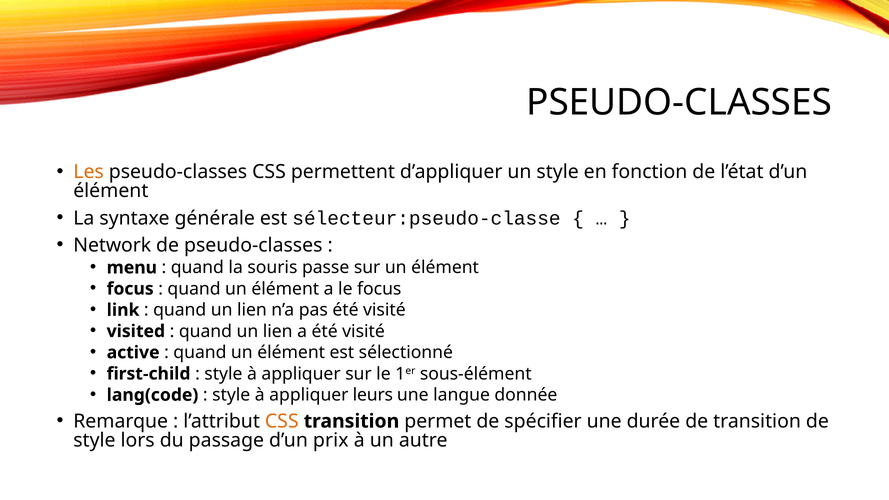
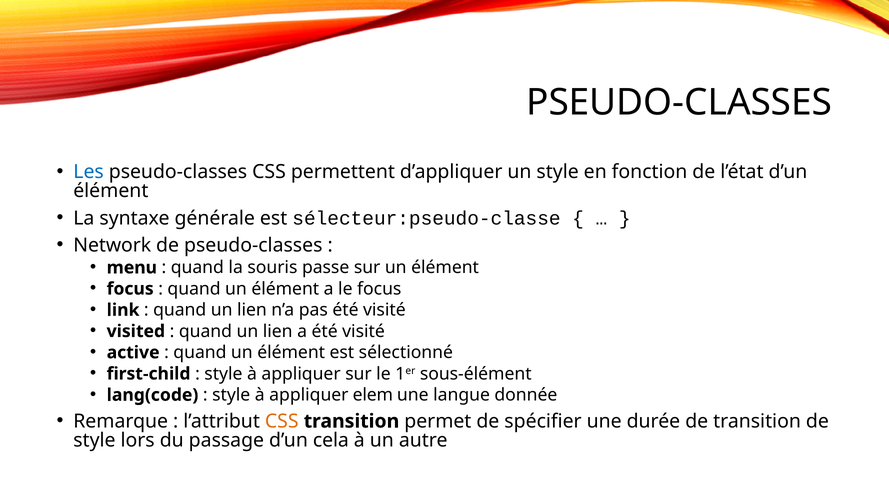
Les colour: orange -> blue
leurs: leurs -> elem
prix: prix -> cela
